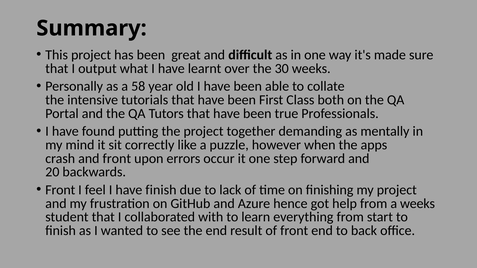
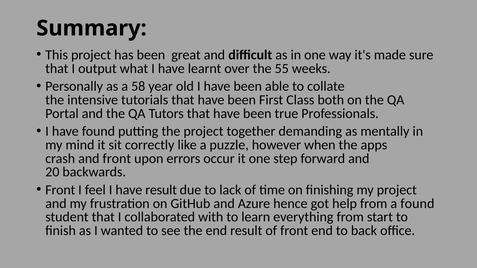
30: 30 -> 55
have finish: finish -> result
a weeks: weeks -> found
